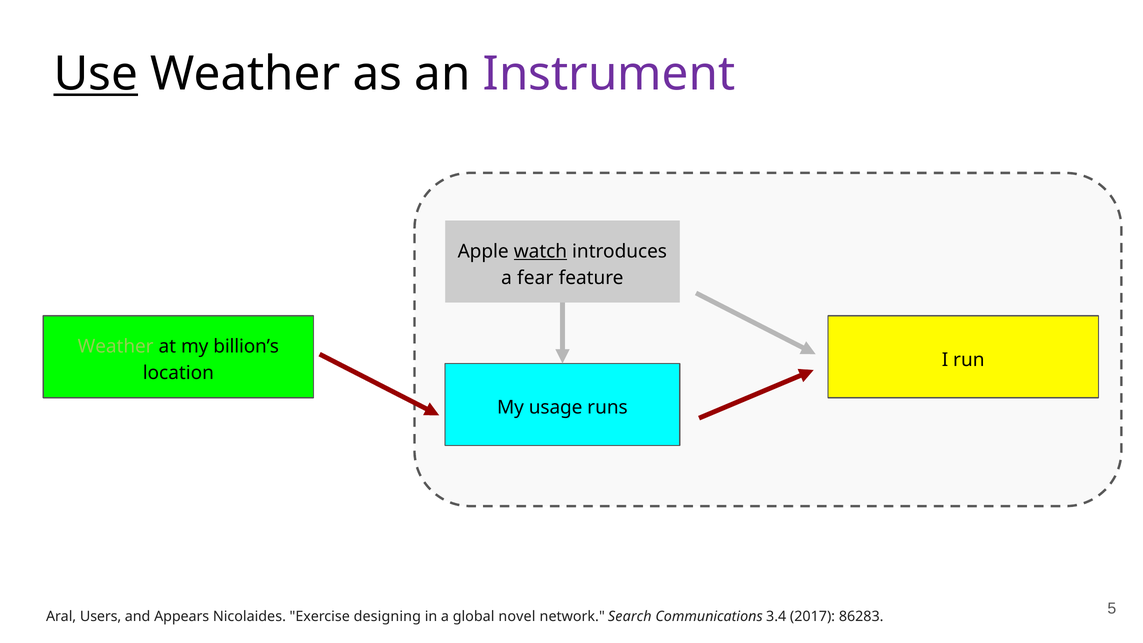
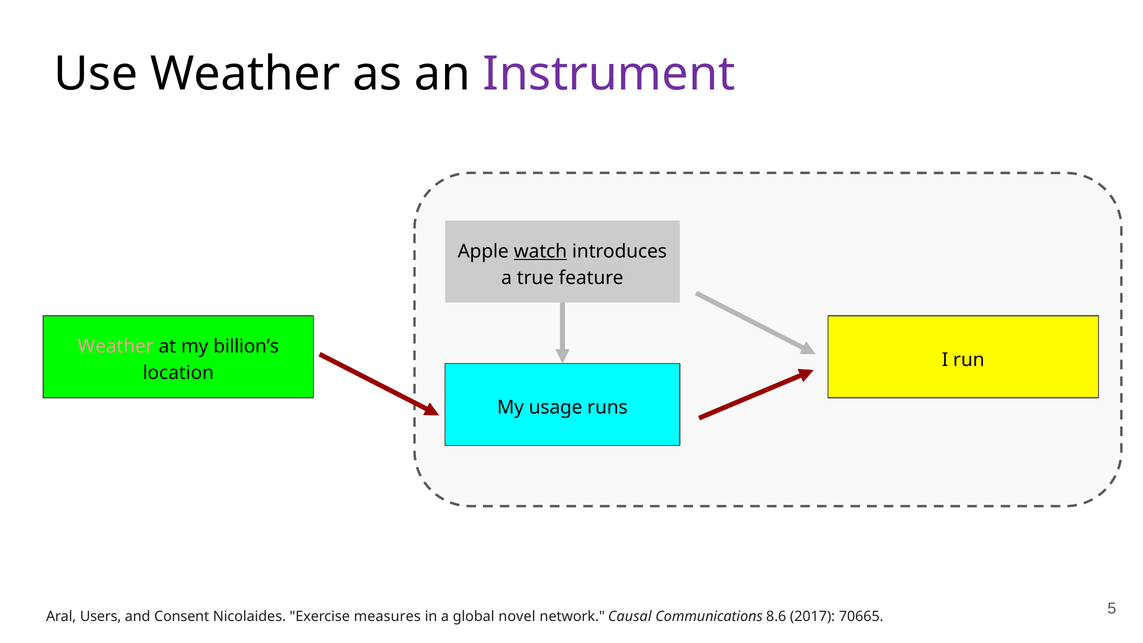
Use underline: present -> none
fear: fear -> true
Weather at (116, 347) colour: light green -> pink
Appears: Appears -> Consent
designing: designing -> measures
Search: Search -> Causal
3.4: 3.4 -> 8.6
86283: 86283 -> 70665
